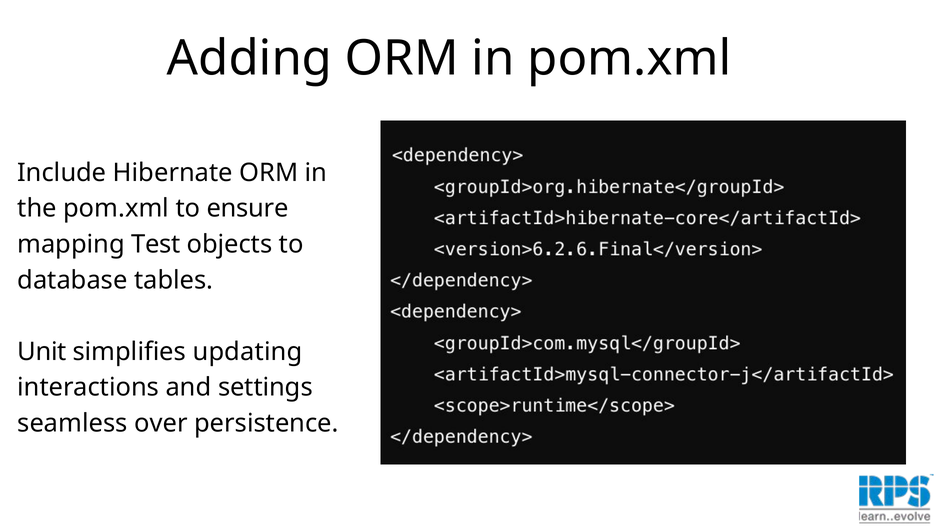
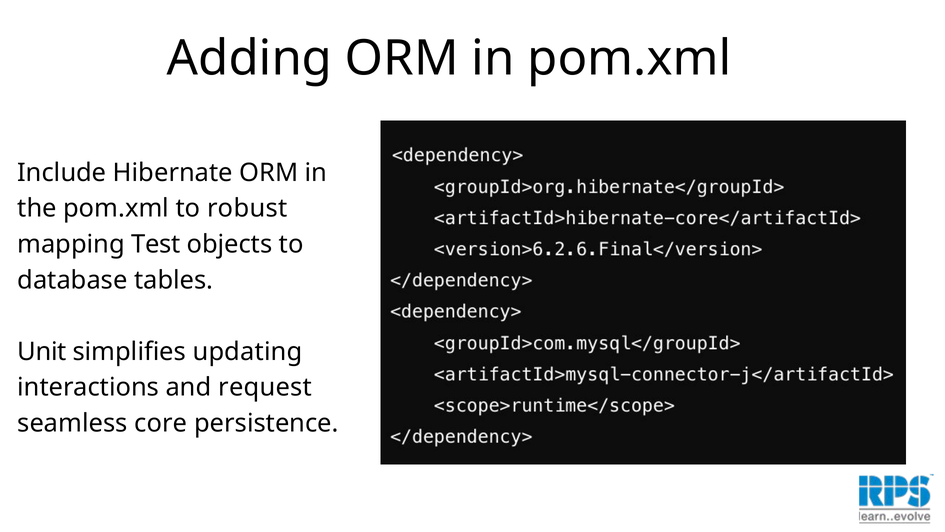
ensure: ensure -> robust
settings: settings -> request
over: over -> core
